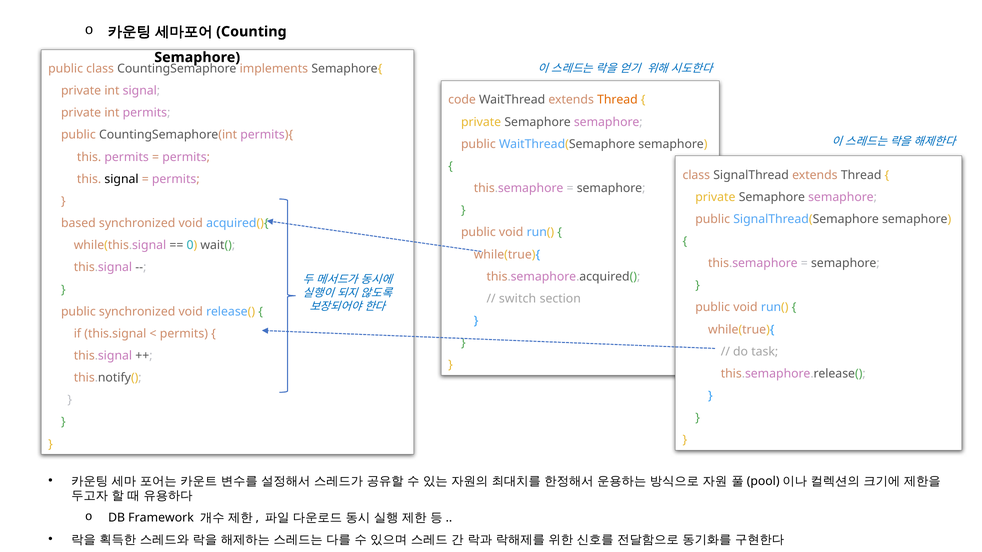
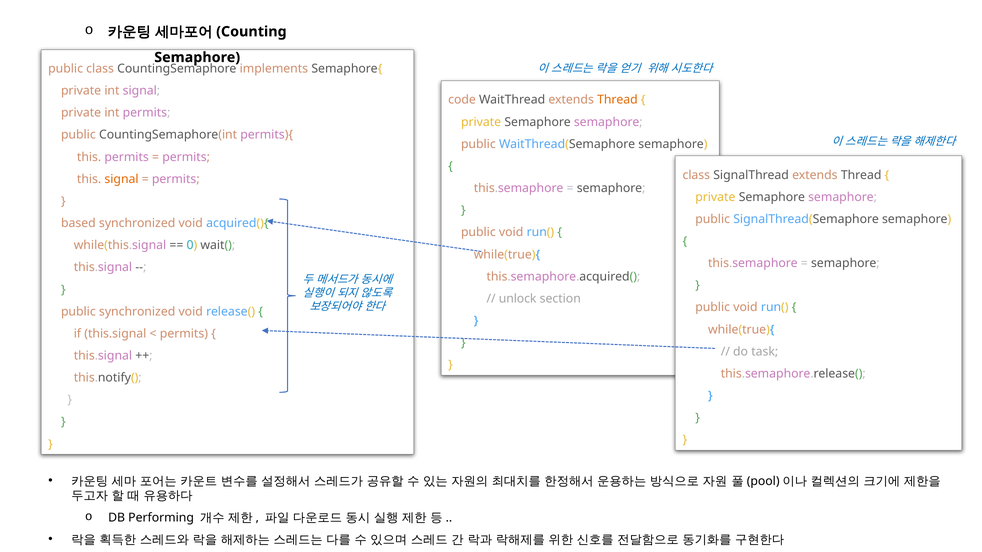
signal at (122, 179) colour: black -> orange
switch: switch -> unlock
Framework: Framework -> Performing
